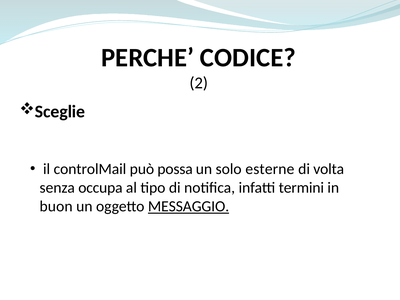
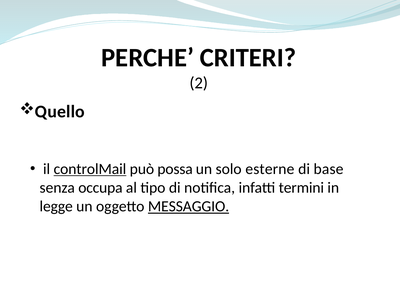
CODICE: CODICE -> CRITERI
Sceglie: Sceglie -> Quello
controlMail underline: none -> present
volta: volta -> base
buon: buon -> legge
